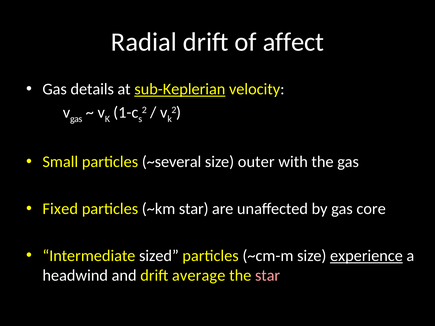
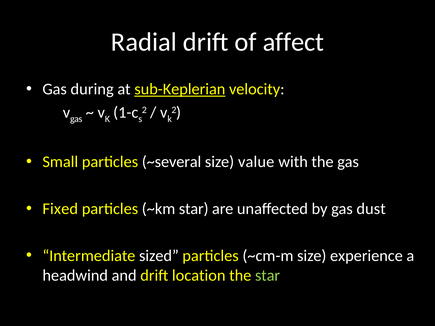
details: details -> during
outer: outer -> value
core: core -> dust
experience underline: present -> none
average: average -> location
star at (268, 275) colour: pink -> light green
